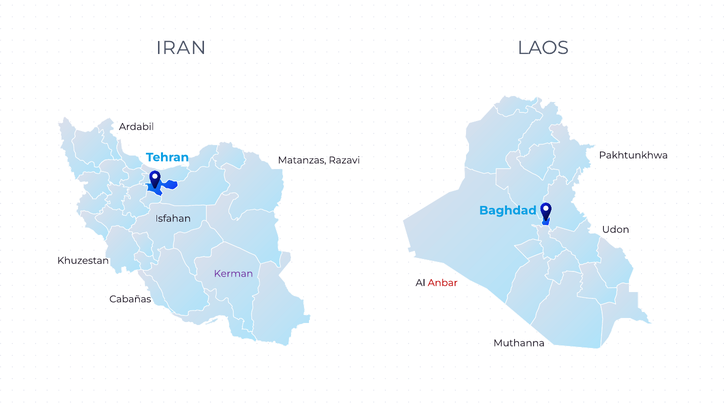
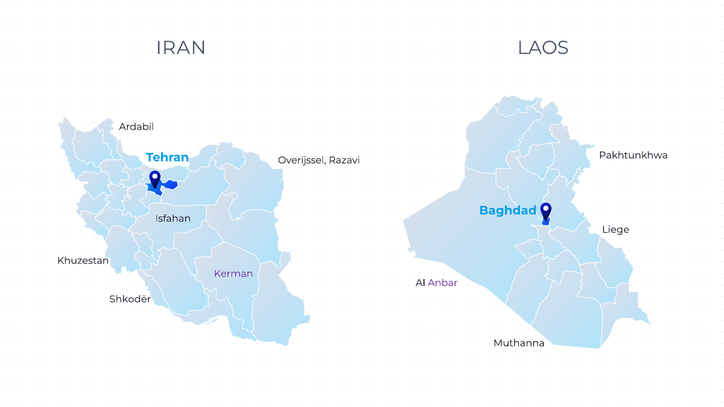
Matanzas: Matanzas -> Overijssel
Udon: Udon -> Liege
Anbar colour: red -> purple
Cabañas: Cabañas -> Shkodër
